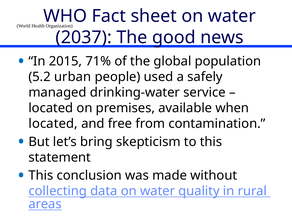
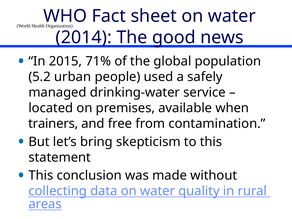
2037: 2037 -> 2014
located at (53, 124): located -> trainers
